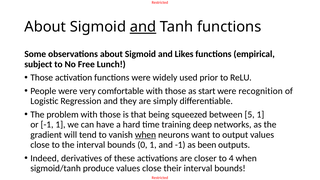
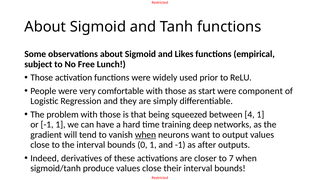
and at (143, 27) underline: present -> none
recognition: recognition -> component
5: 5 -> 4
been: been -> after
4: 4 -> 7
